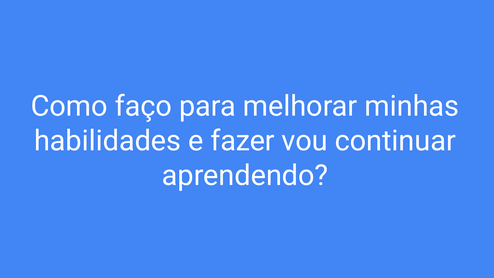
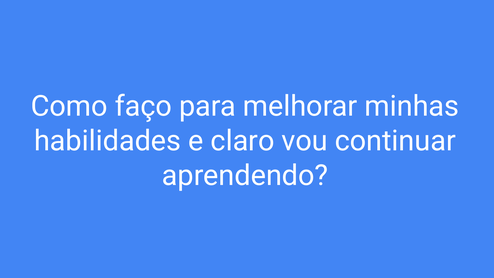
fazer: fazer -> claro
